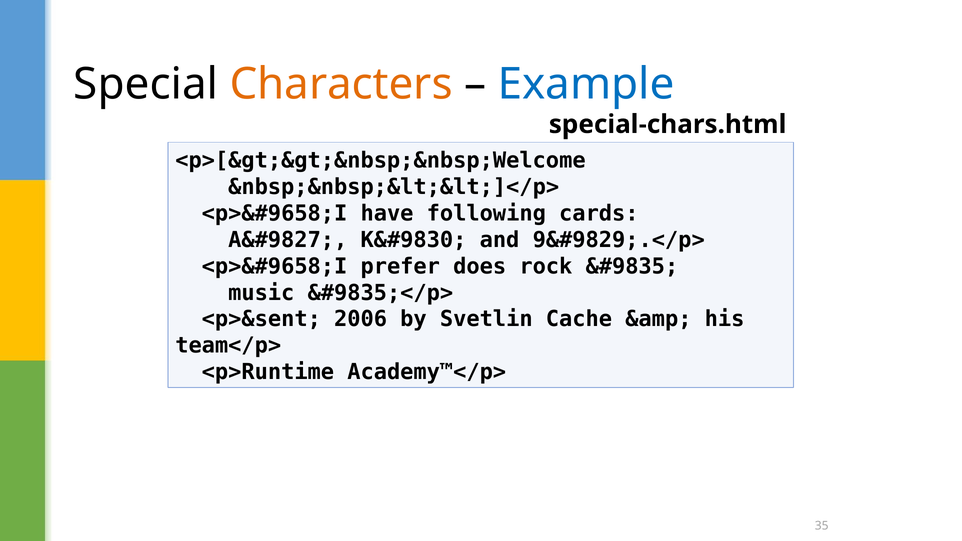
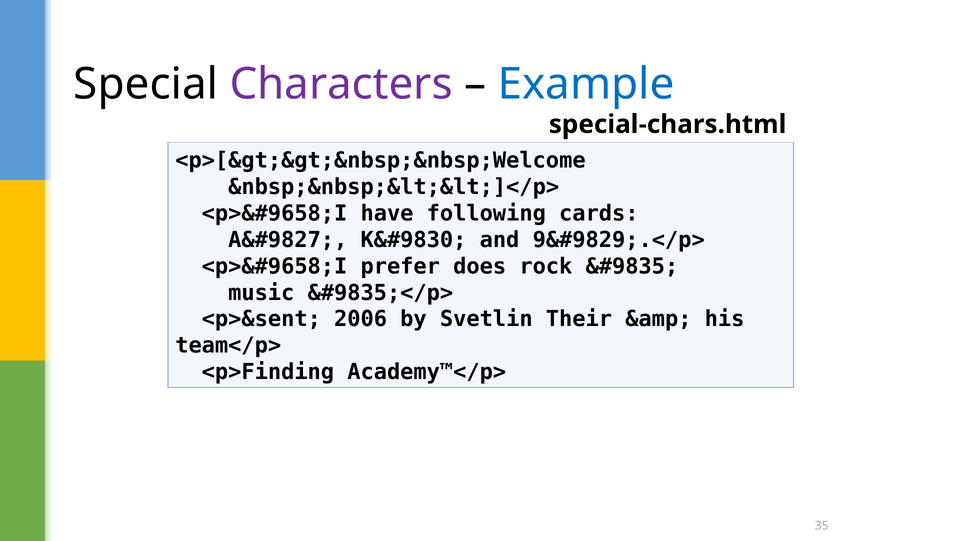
Characters colour: orange -> purple
Cache: Cache -> Their
<p>Runtime: <p>Runtime -> <p>Finding
